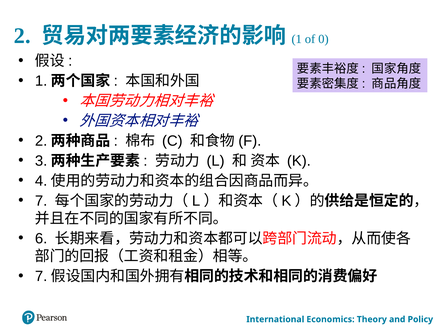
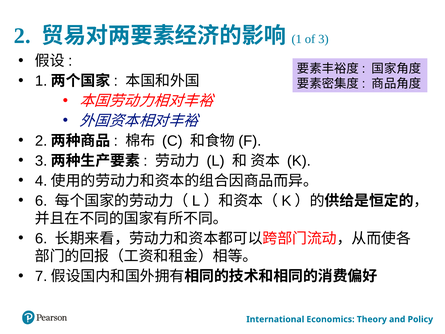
0: 0 -> 3
7 at (41, 201): 7 -> 6
